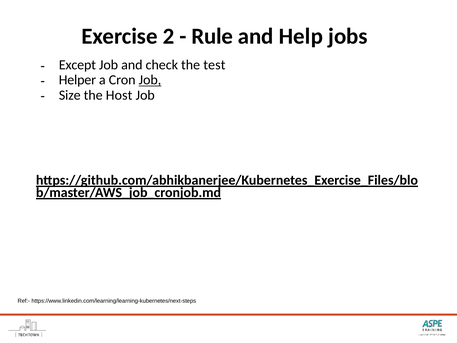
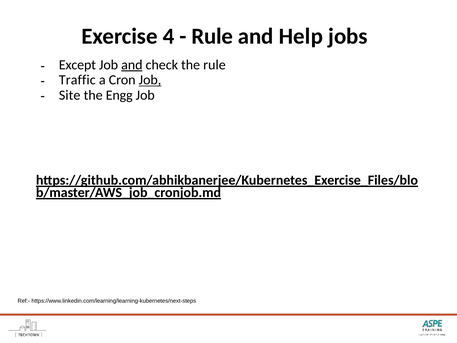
2: 2 -> 4
and at (132, 65) underline: none -> present
the test: test -> rule
Helper: Helper -> Traffic
Size: Size -> Site
Host: Host -> Engg
